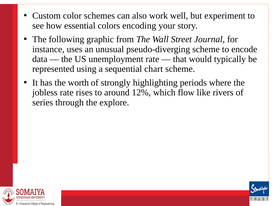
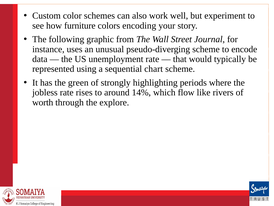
essential: essential -> furniture
worth: worth -> green
12%: 12% -> 14%
series: series -> worth
